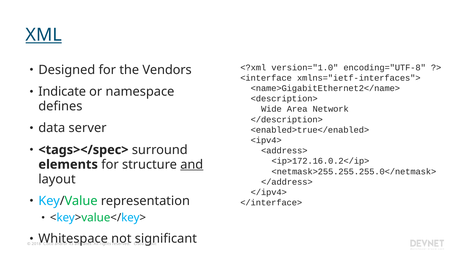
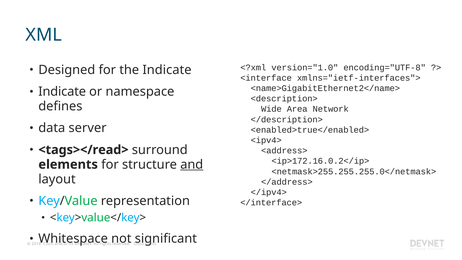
XML underline: present -> none
the Vendors: Vendors -> Indicate
<tags></spec>: <tags></spec> -> <tags></read>
